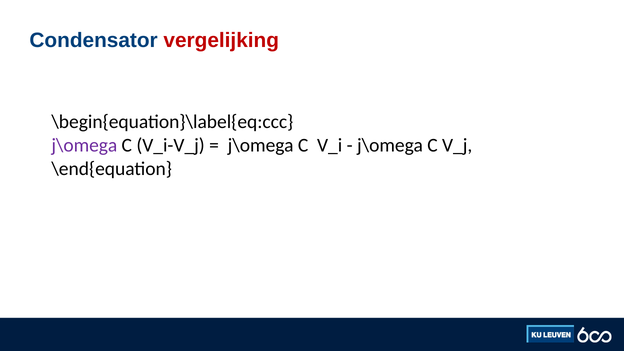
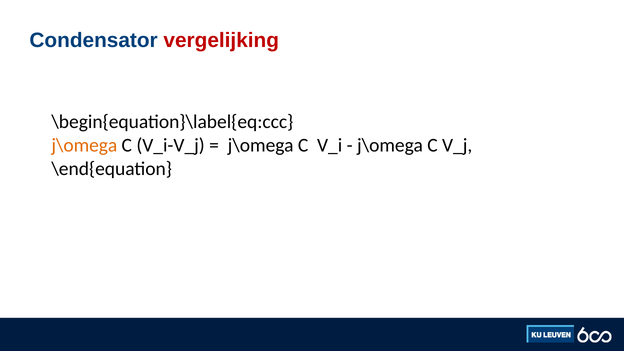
j\omega at (84, 145) colour: purple -> orange
